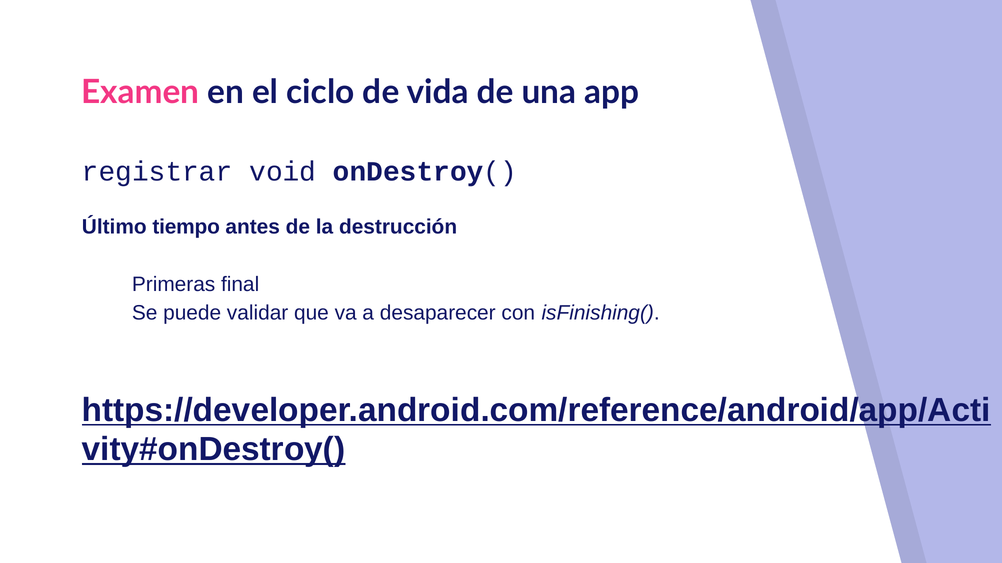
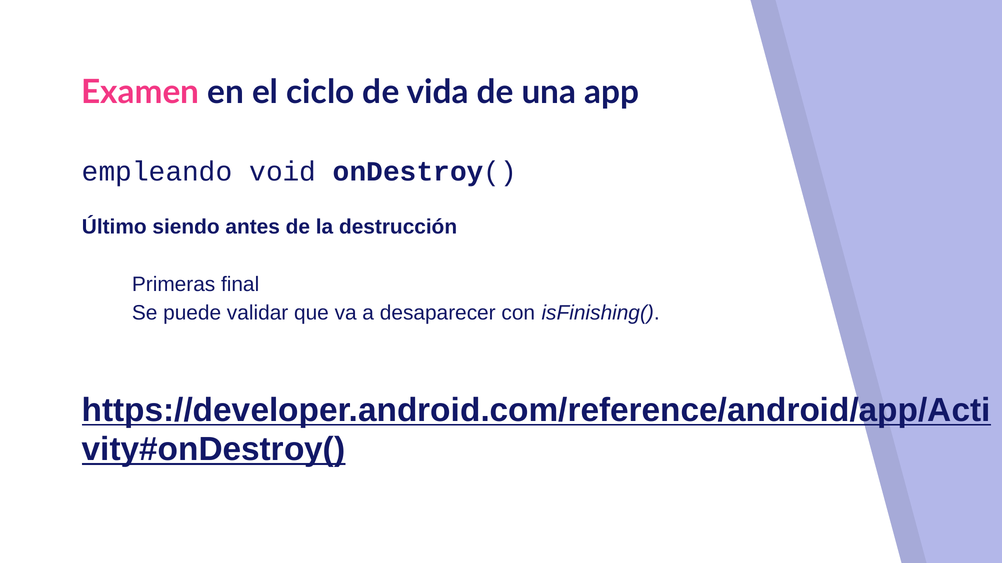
registrar: registrar -> empleando
tiempo: tiempo -> siendo
